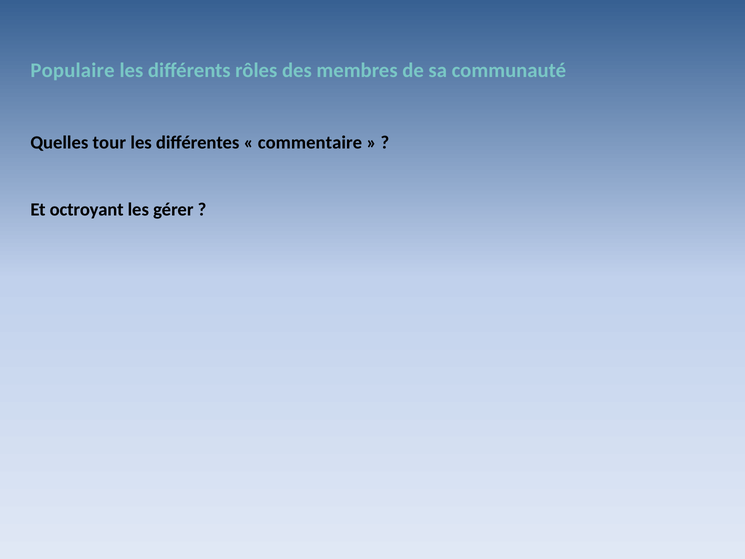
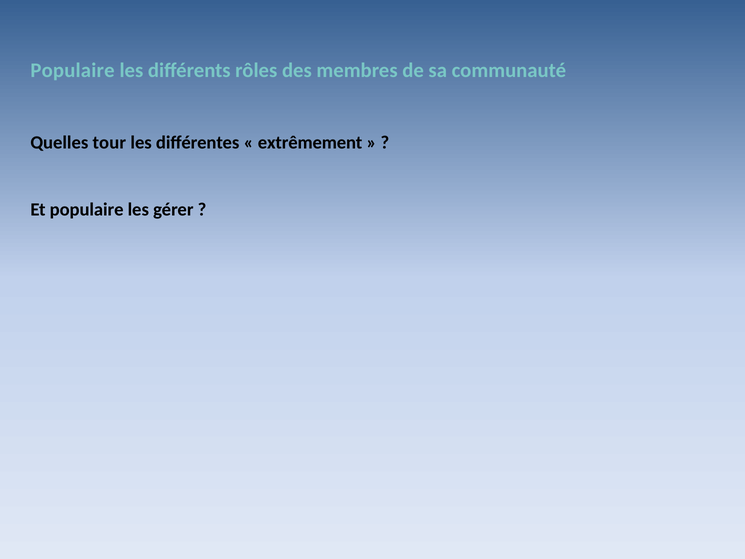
commentaire: commentaire -> extrêmement
Et octroyant: octroyant -> populaire
